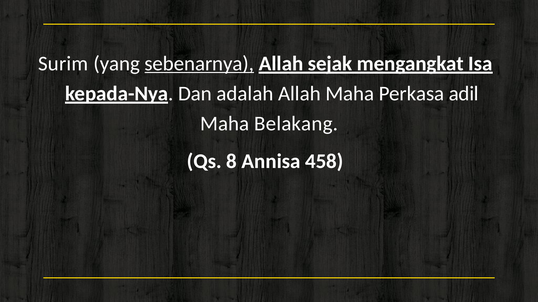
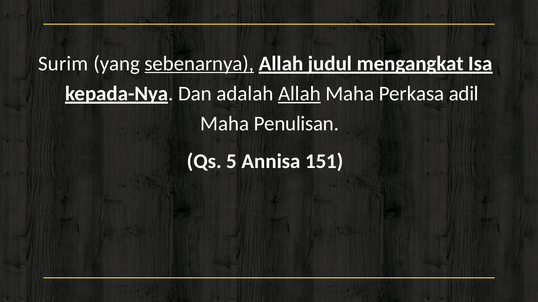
sejak: sejak -> judul
Allah at (299, 94) underline: none -> present
Belakang: Belakang -> Penulisan
8: 8 -> 5
458: 458 -> 151
